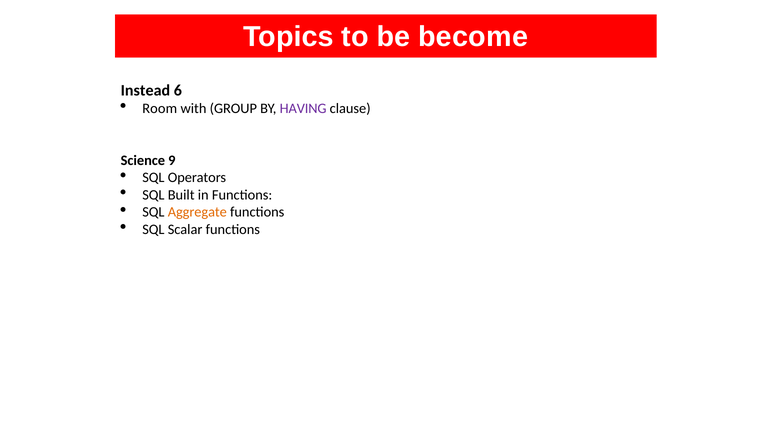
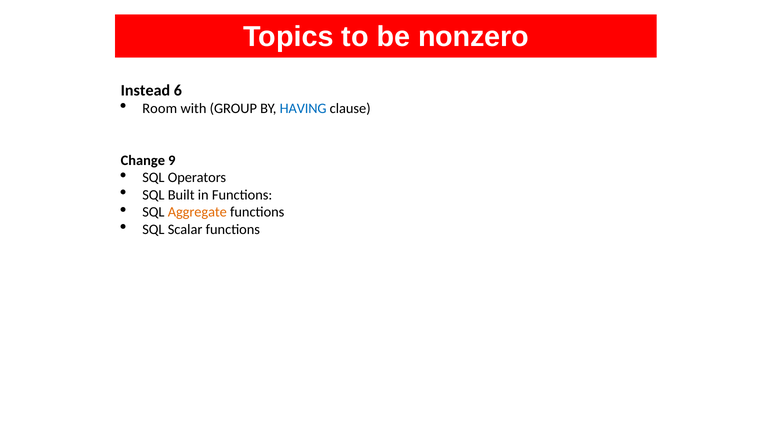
become: become -> nonzero
HAVING colour: purple -> blue
Science: Science -> Change
